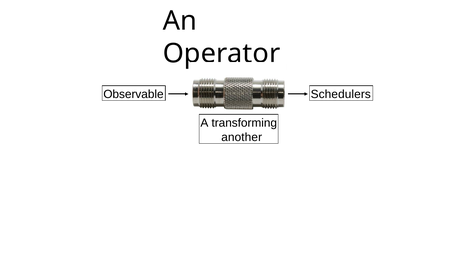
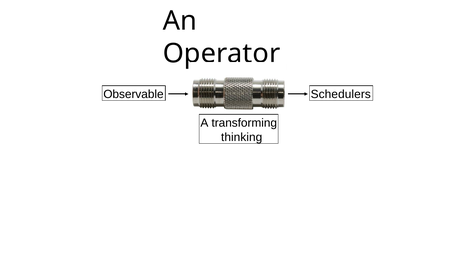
another: another -> thinking
